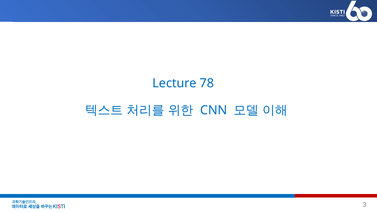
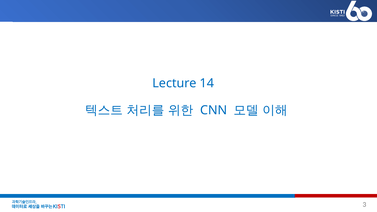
78: 78 -> 14
